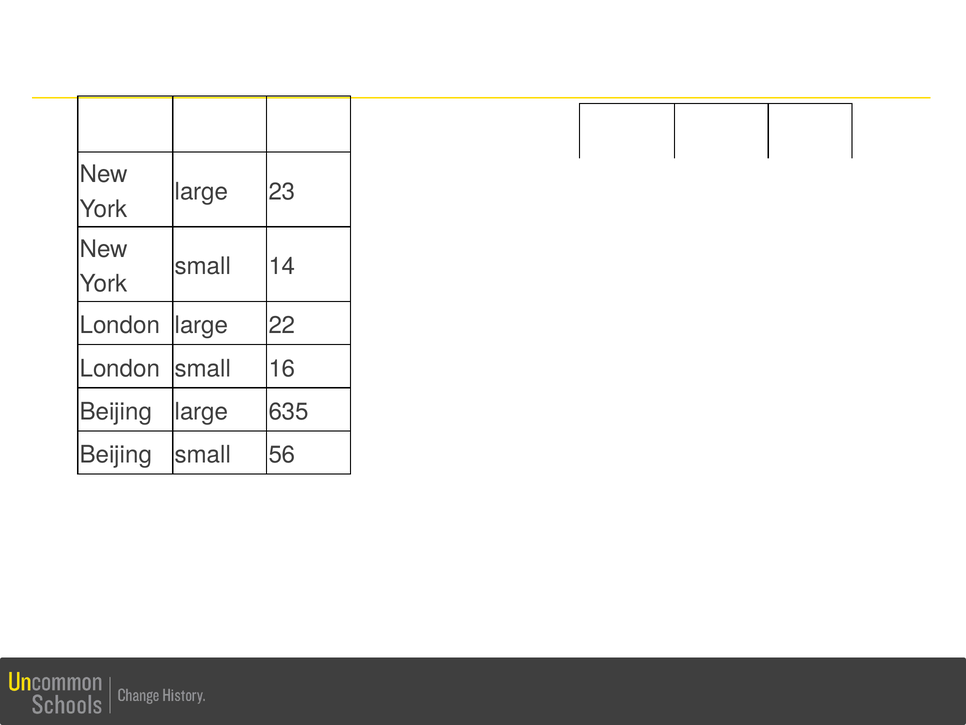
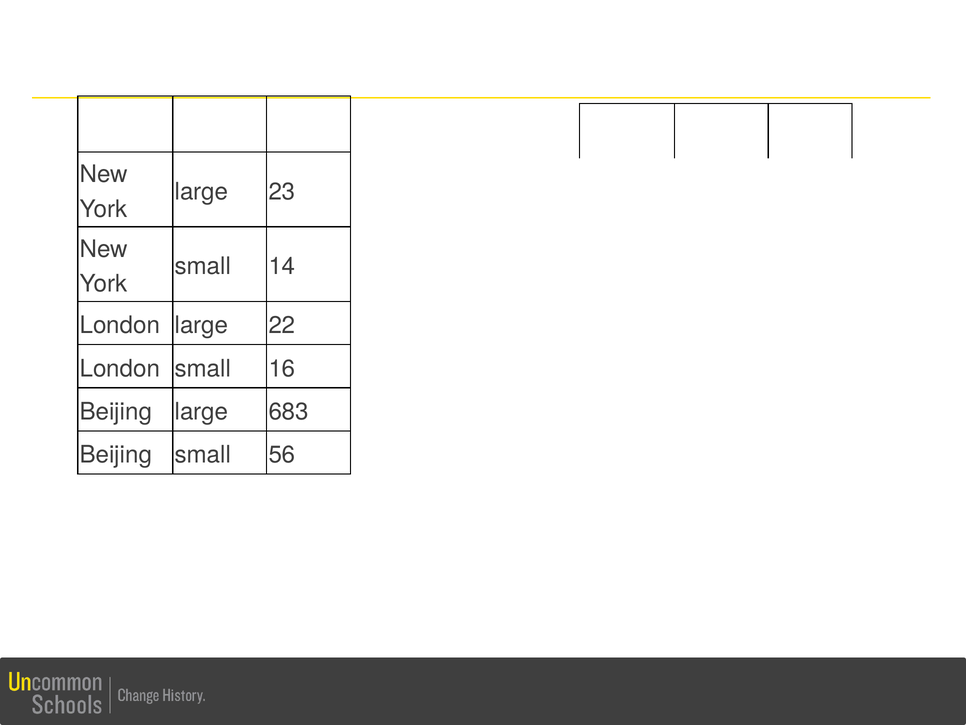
635: 635 -> 683
